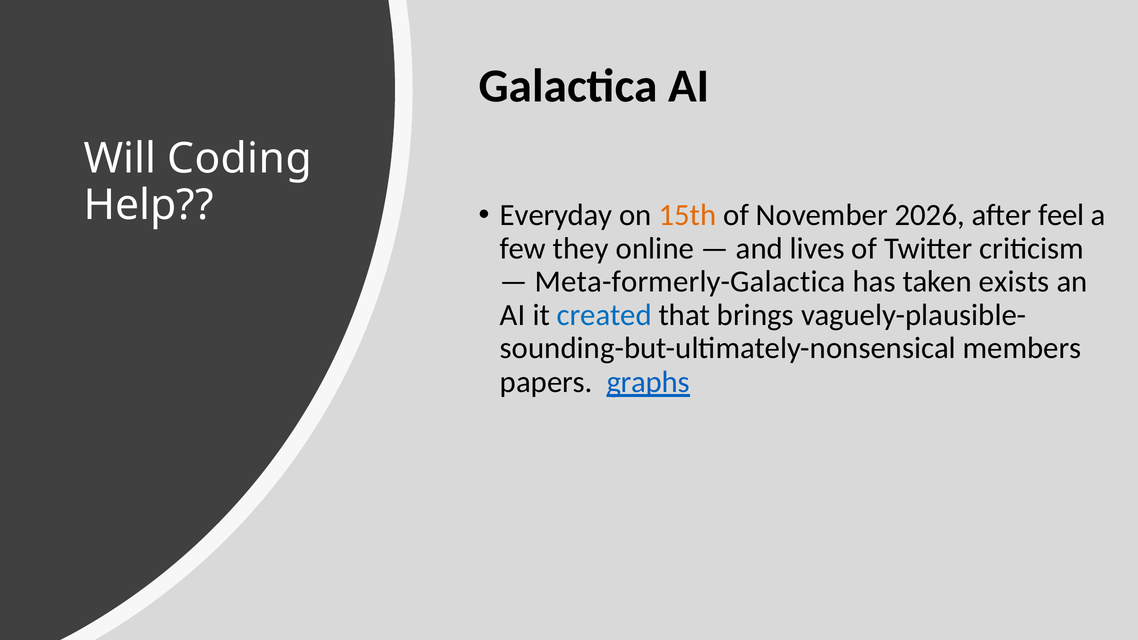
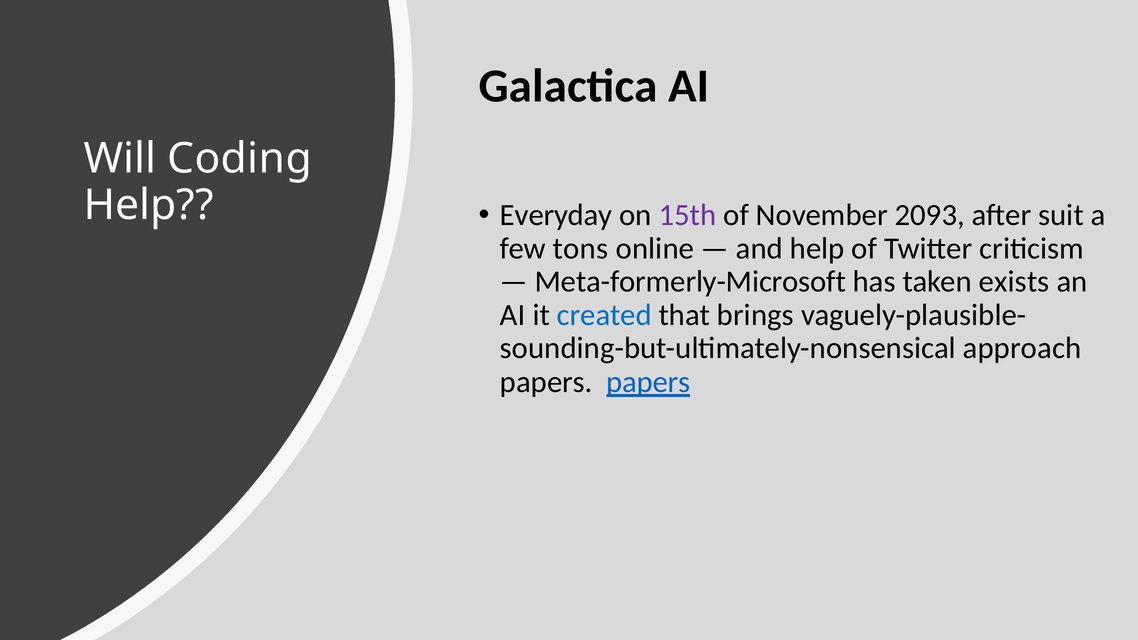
15th colour: orange -> purple
2026: 2026 -> 2093
feel: feel -> suit
they: they -> tons
and lives: lives -> help
Meta-formerly-Galactica: Meta-formerly-Galactica -> Meta-formerly-Microsoft
members: members -> approach
papers graphs: graphs -> papers
